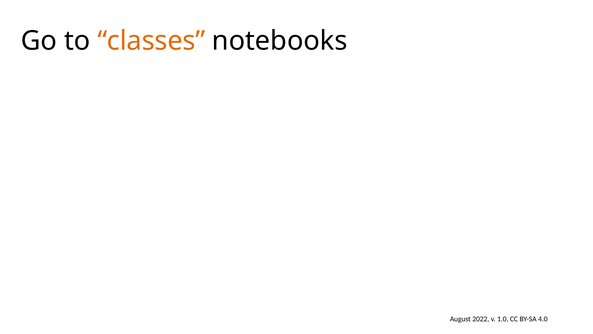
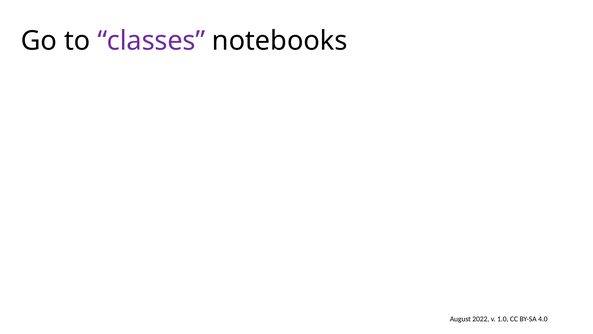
classes colour: orange -> purple
